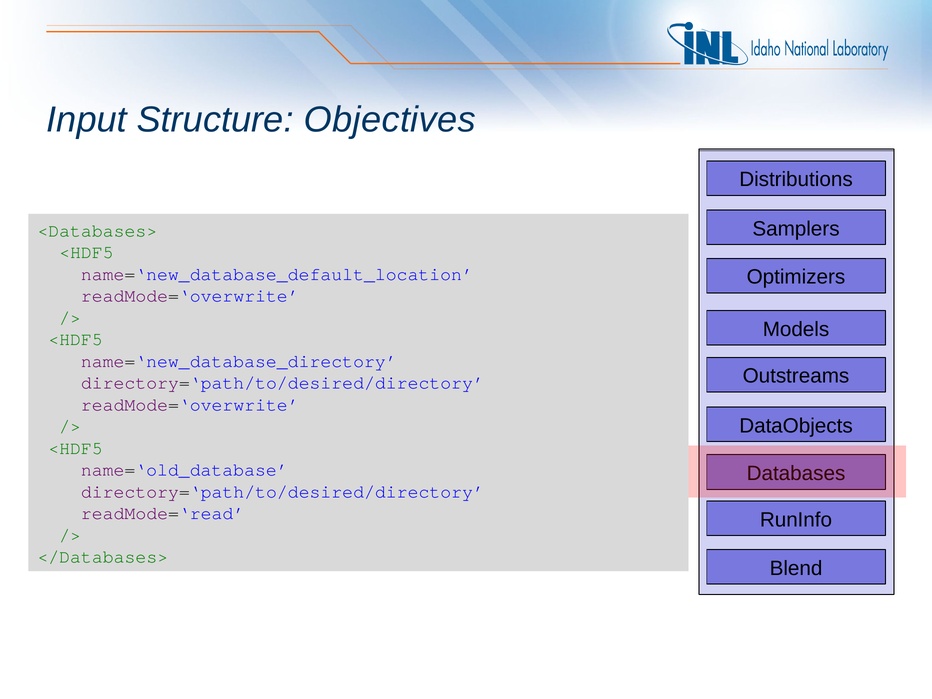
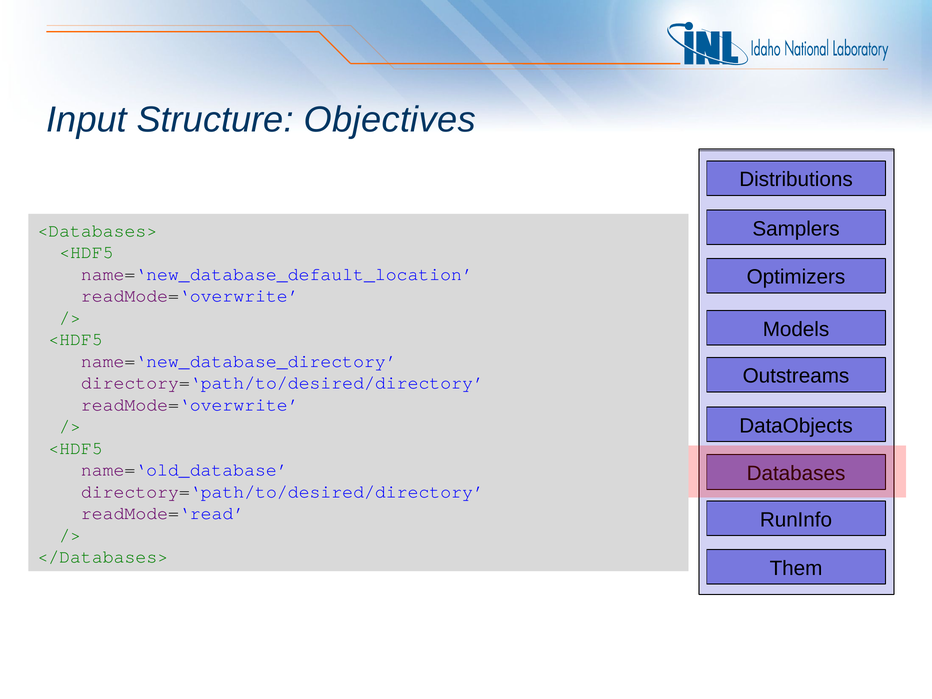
Blend: Blend -> Them
